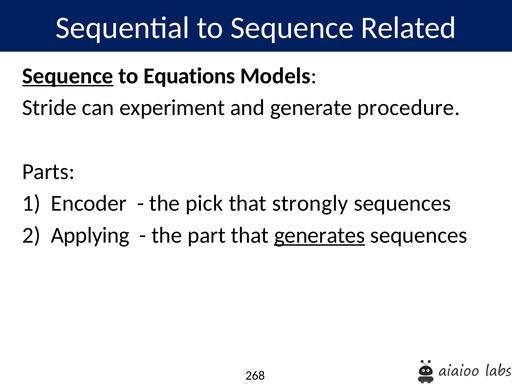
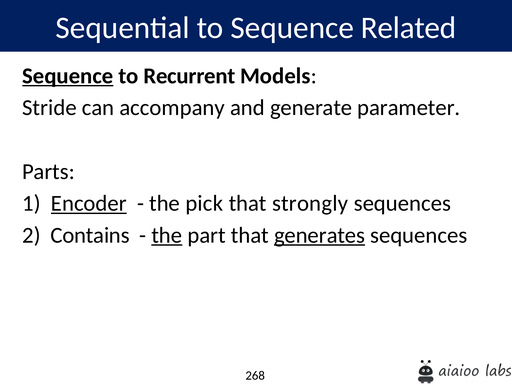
Equations: Equations -> Recurrent
experiment: experiment -> accompany
procedure: procedure -> parameter
Encoder underline: none -> present
Applying: Applying -> Contains
the at (167, 235) underline: none -> present
